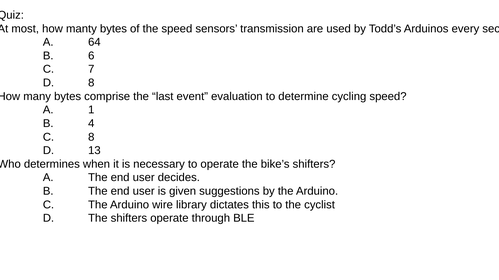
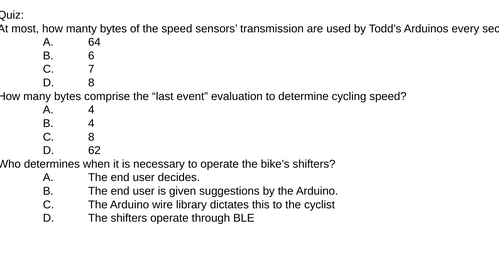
A 1: 1 -> 4
13: 13 -> 62
